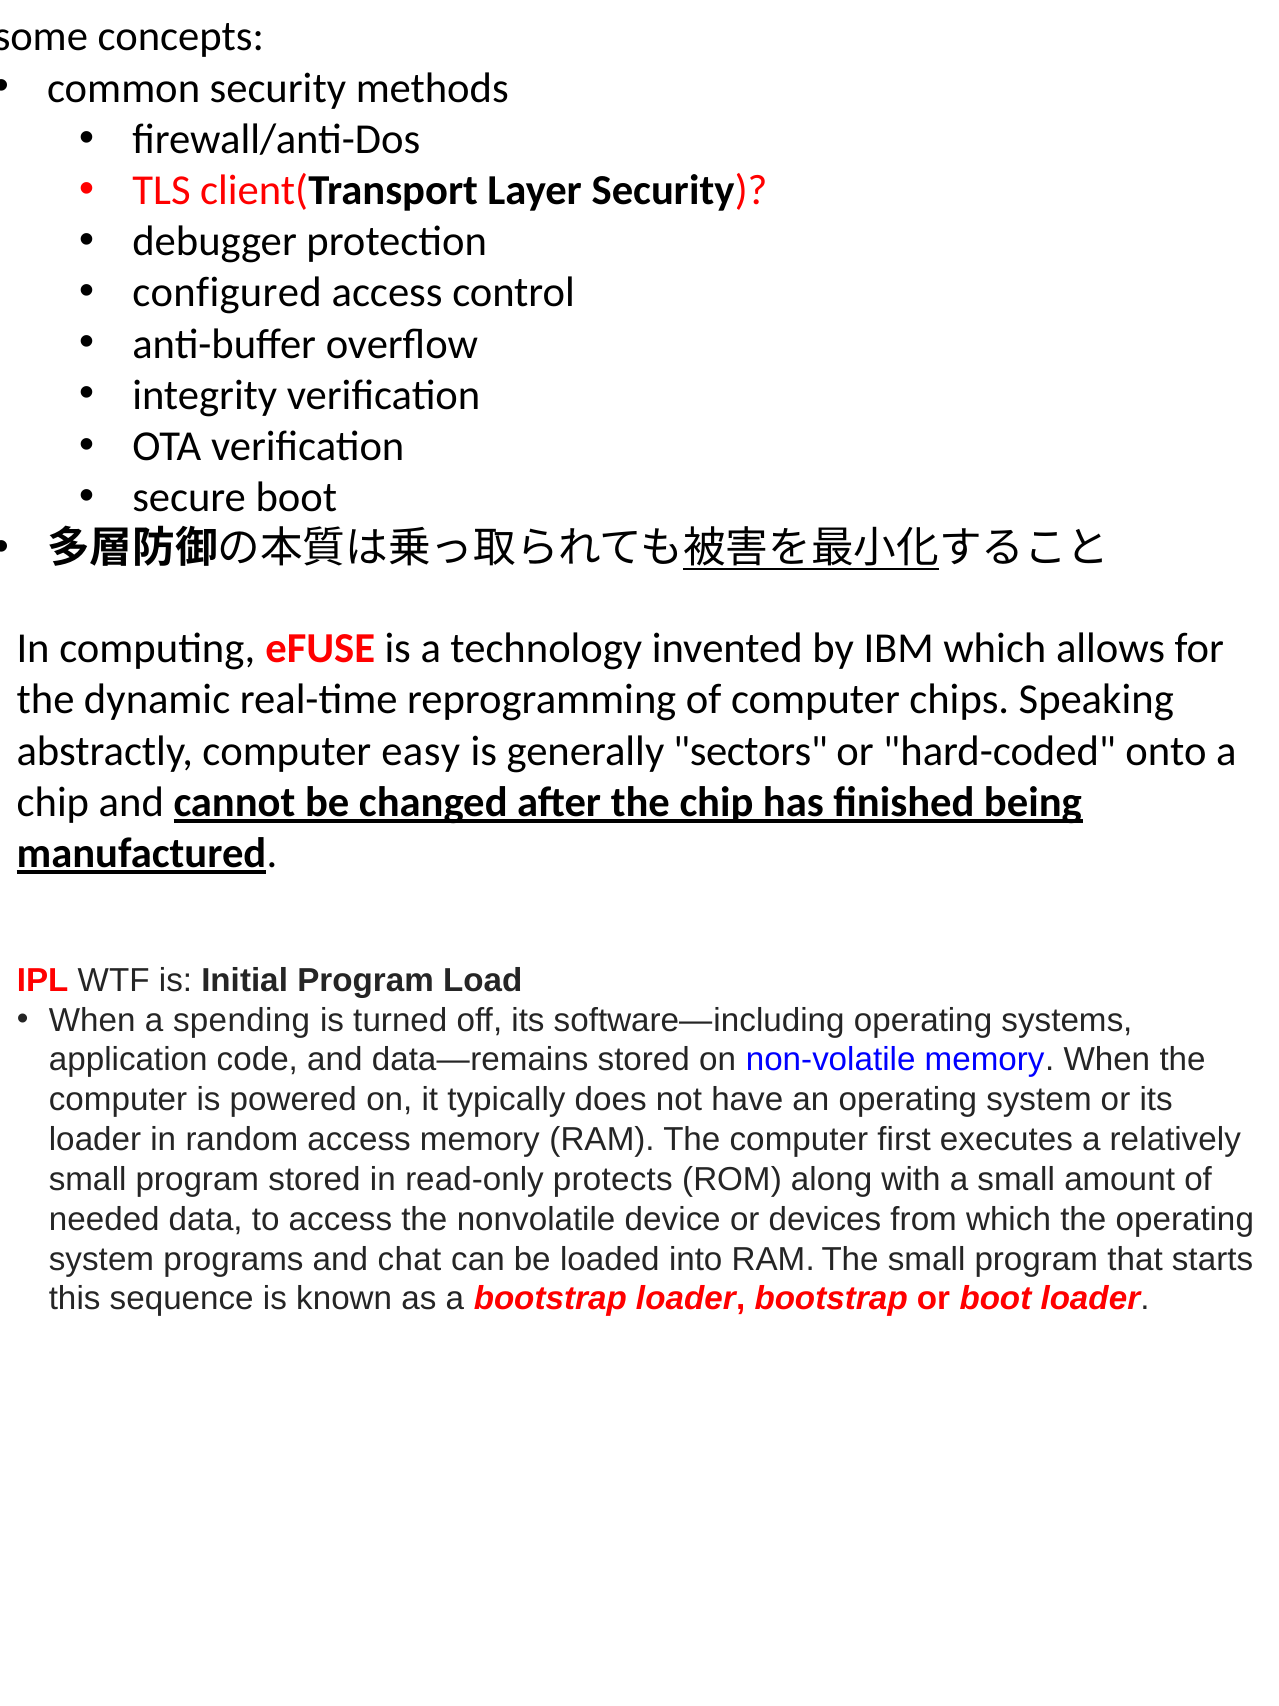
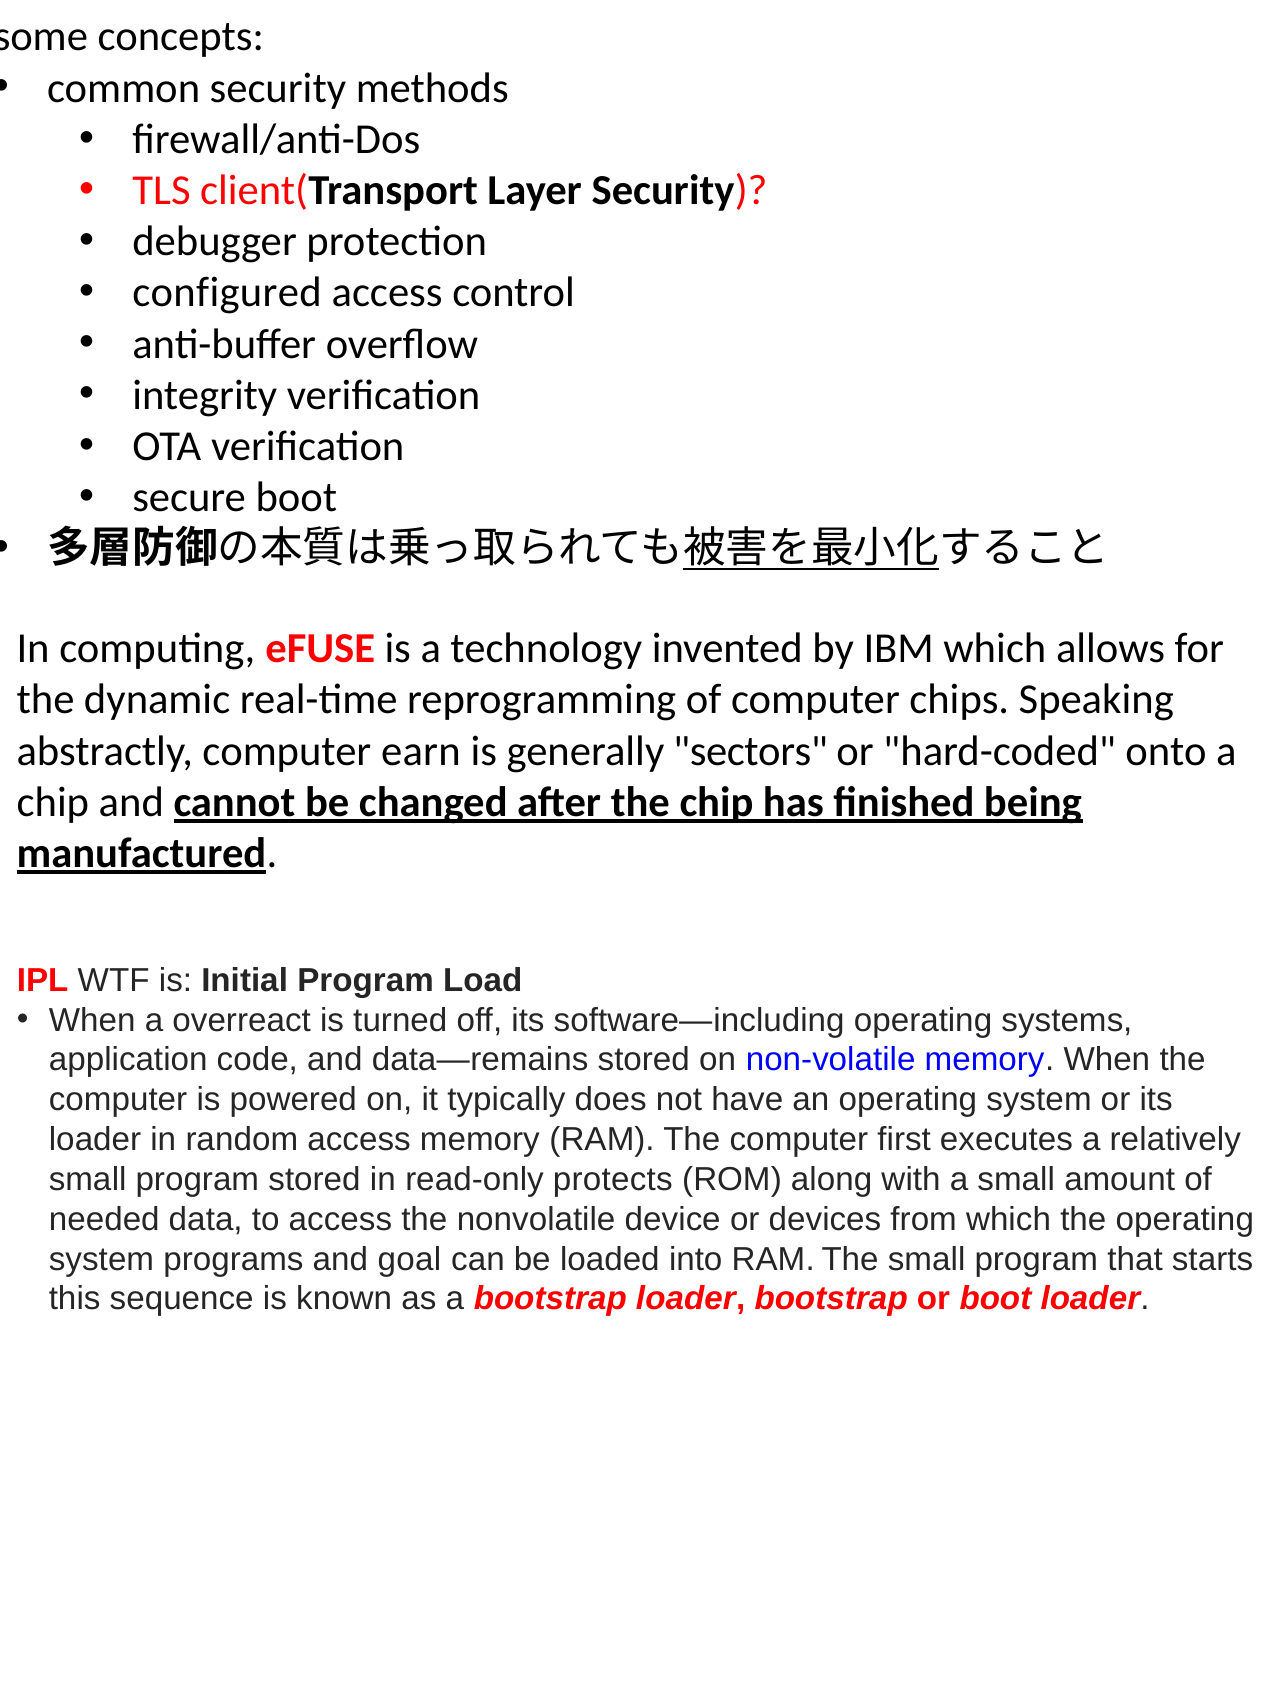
easy: easy -> earn
spending: spending -> overreact
chat: chat -> goal
